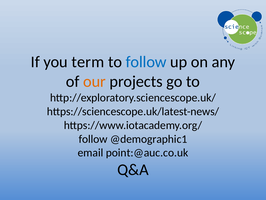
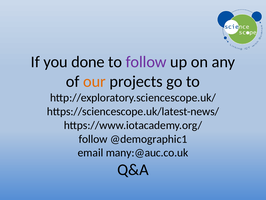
term: term -> done
follow at (146, 62) colour: blue -> purple
point:@auc.co.uk: point:@auc.co.uk -> many:@auc.co.uk
